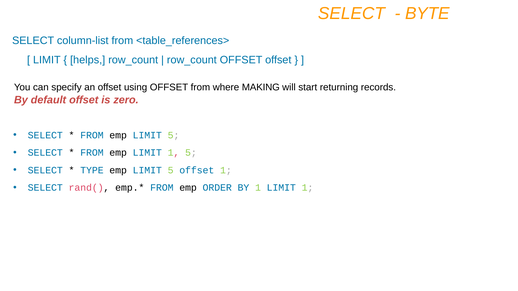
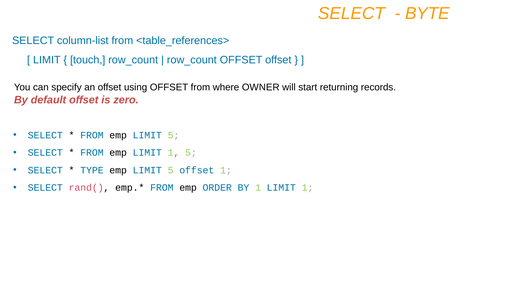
helps: helps -> touch
MAKING: MAKING -> OWNER
